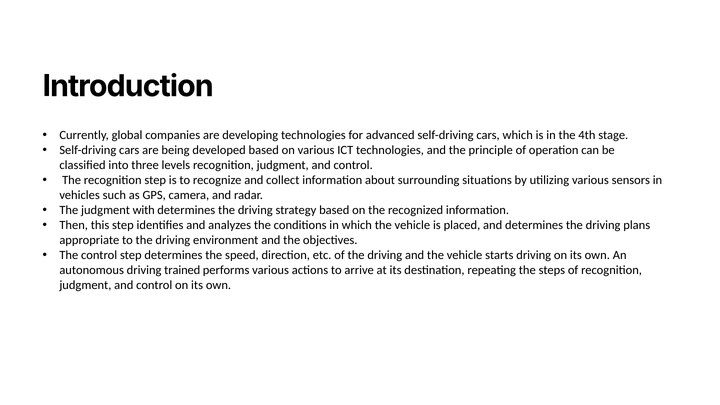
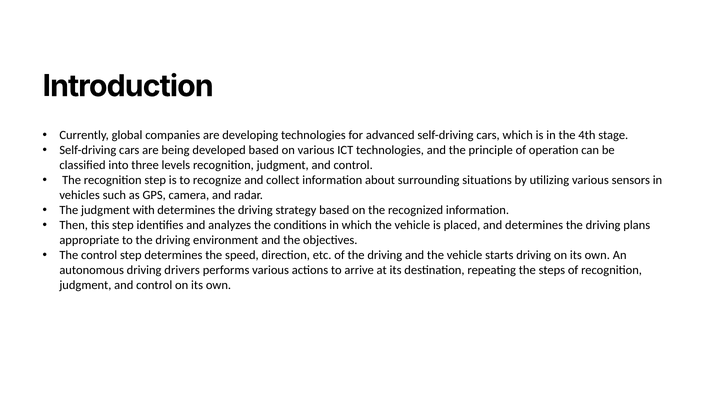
trained: trained -> drivers
